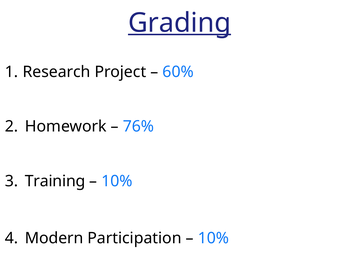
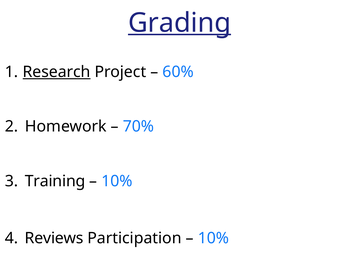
Research underline: none -> present
76%: 76% -> 70%
Modern: Modern -> Reviews
